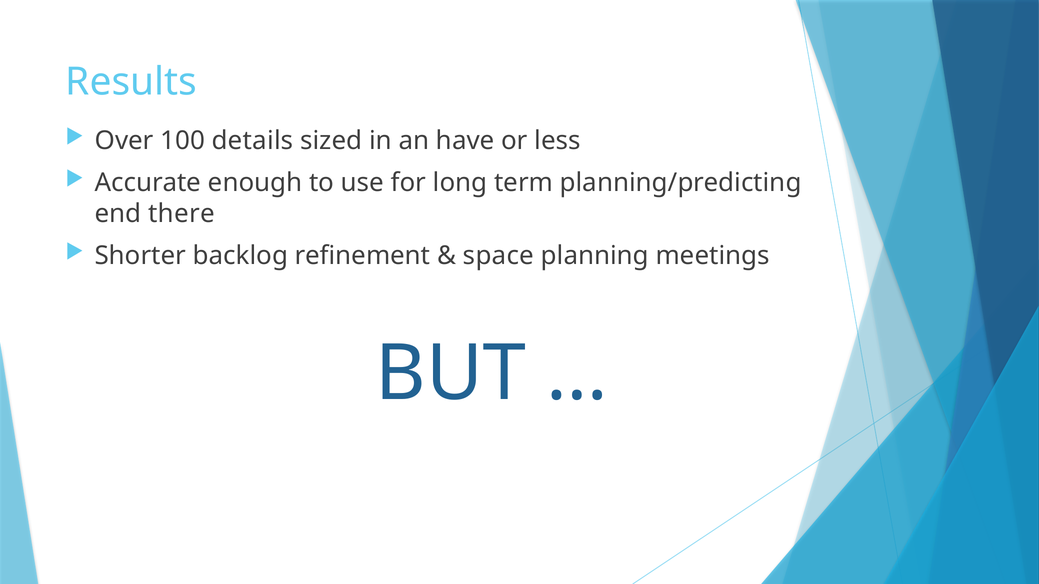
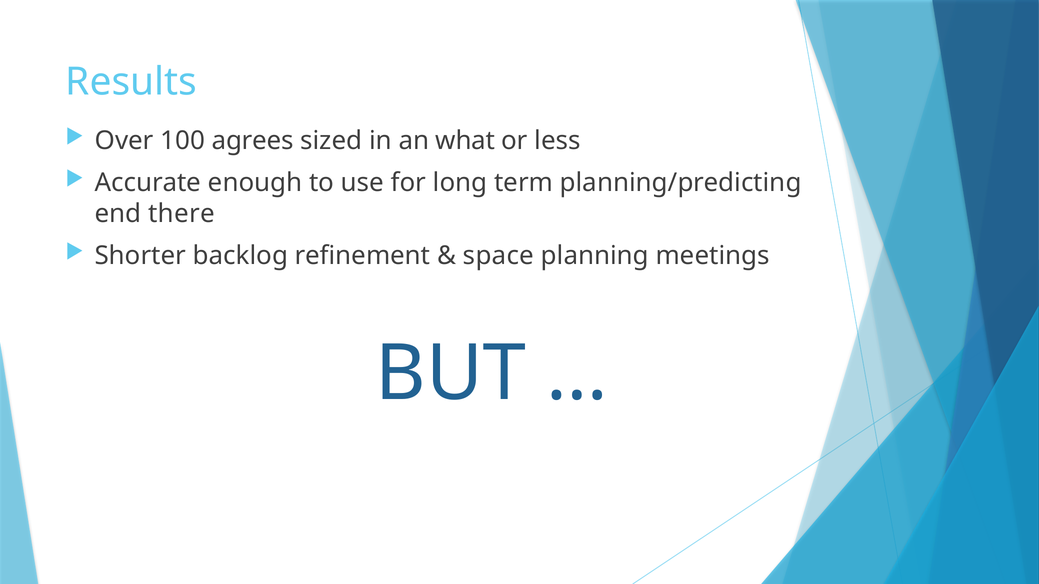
details: details -> agrees
have: have -> what
